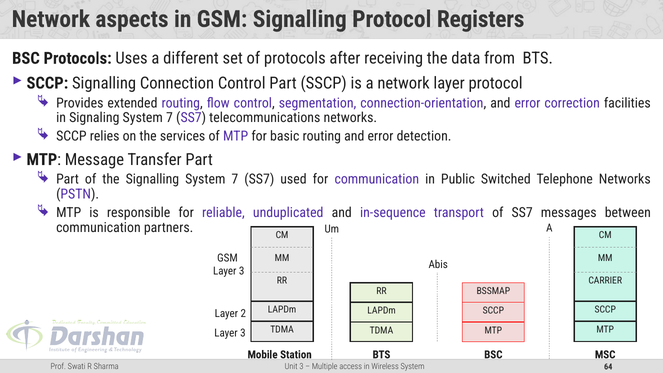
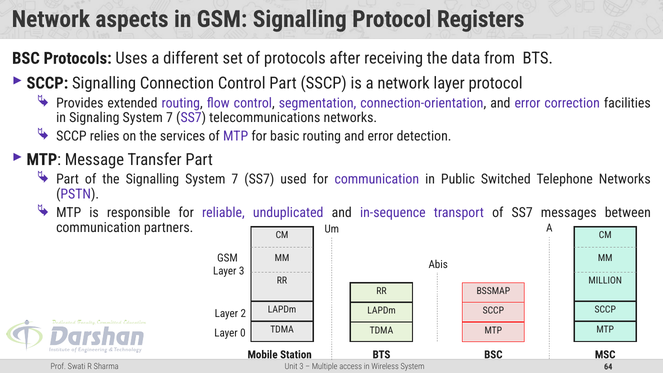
CARRIER: CARRIER -> MILLION
3 at (243, 333): 3 -> 0
